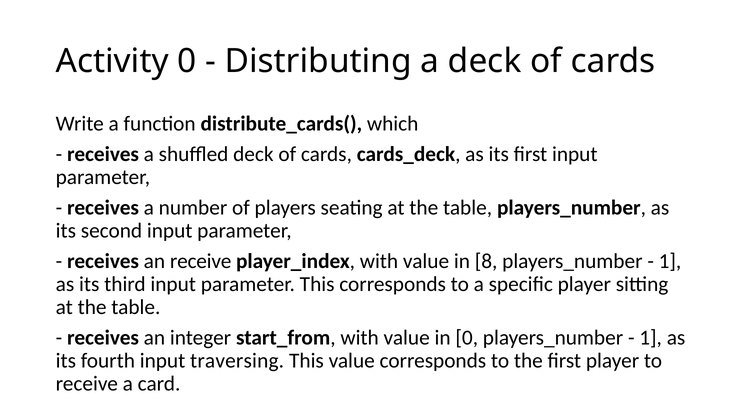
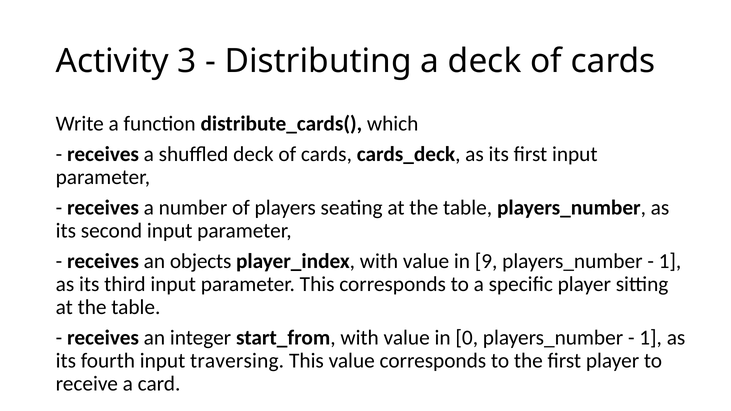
Activity 0: 0 -> 3
an receive: receive -> objects
8: 8 -> 9
